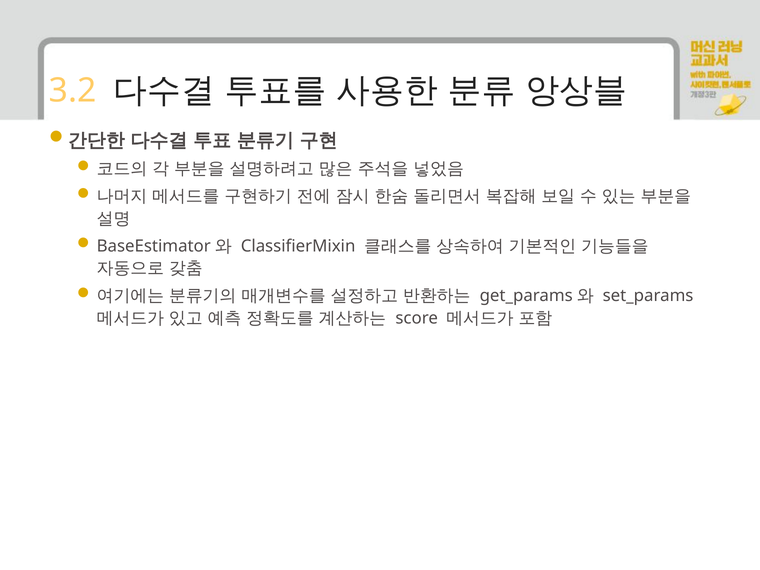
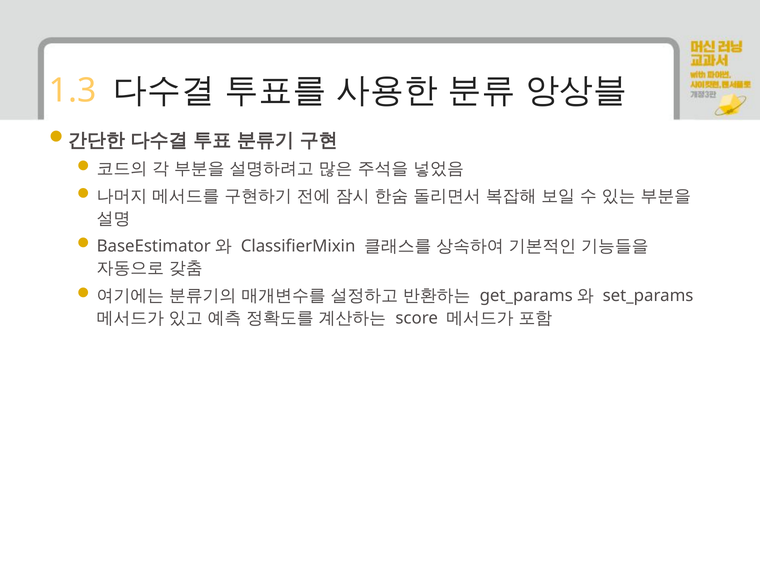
3.2: 3.2 -> 1.3
